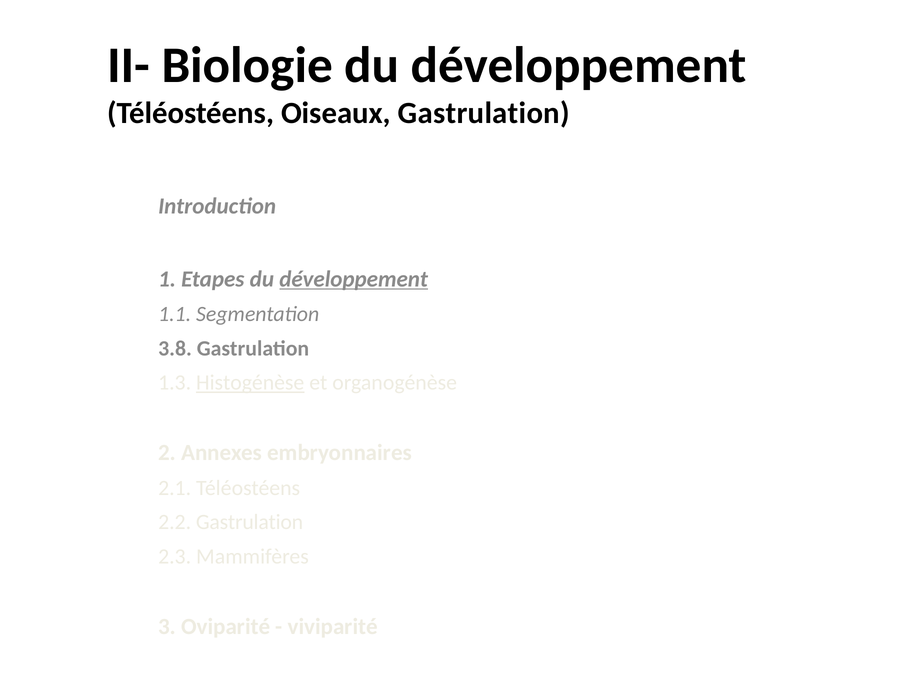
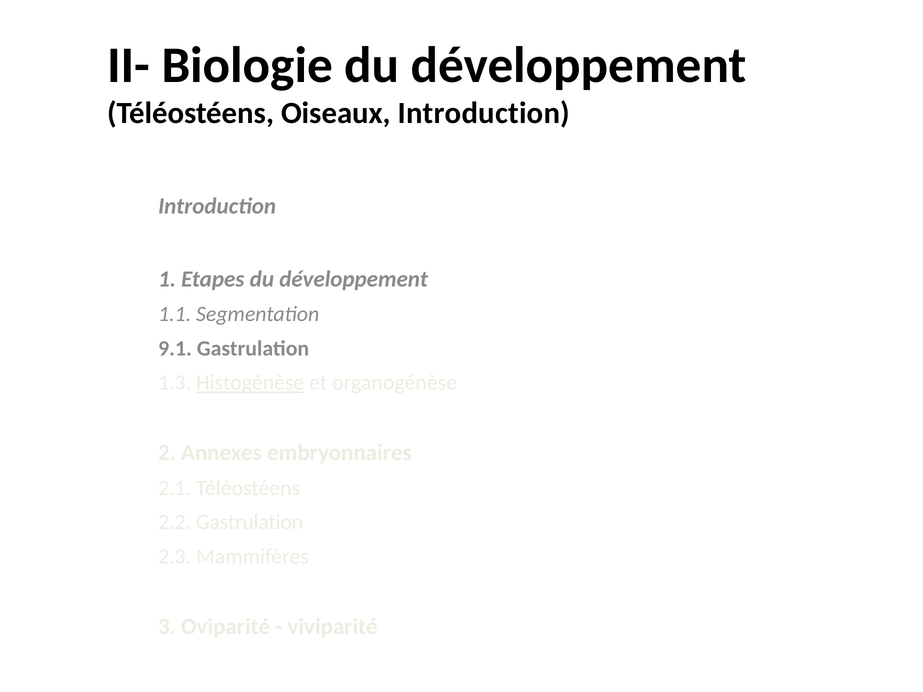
Oiseaux Gastrulation: Gastrulation -> Introduction
développement at (354, 279) underline: present -> none
3.8: 3.8 -> 9.1
